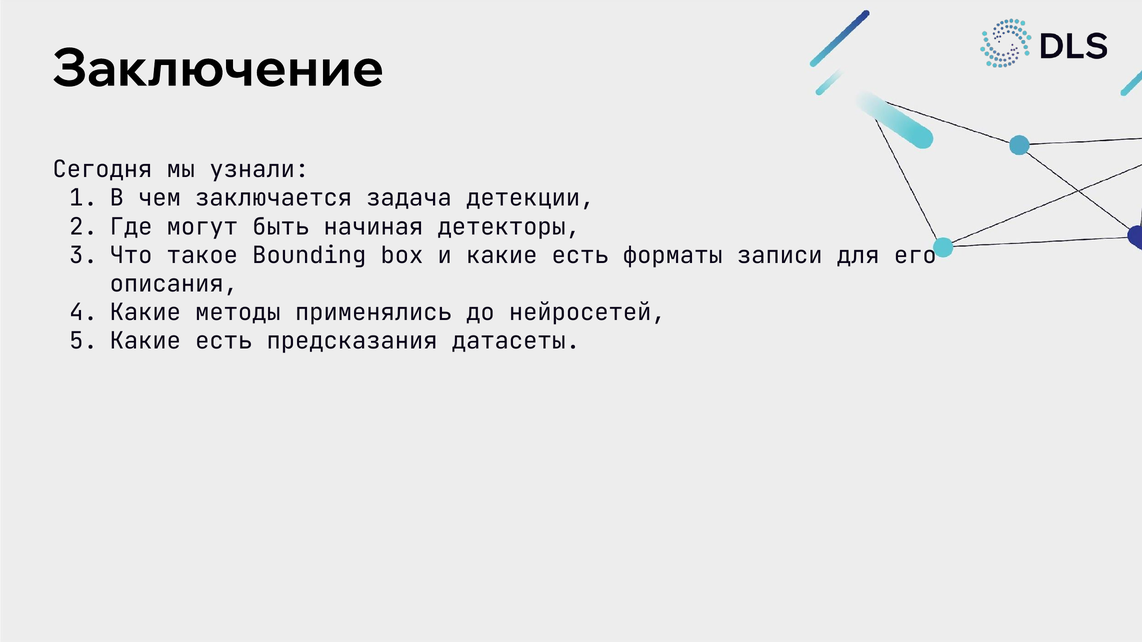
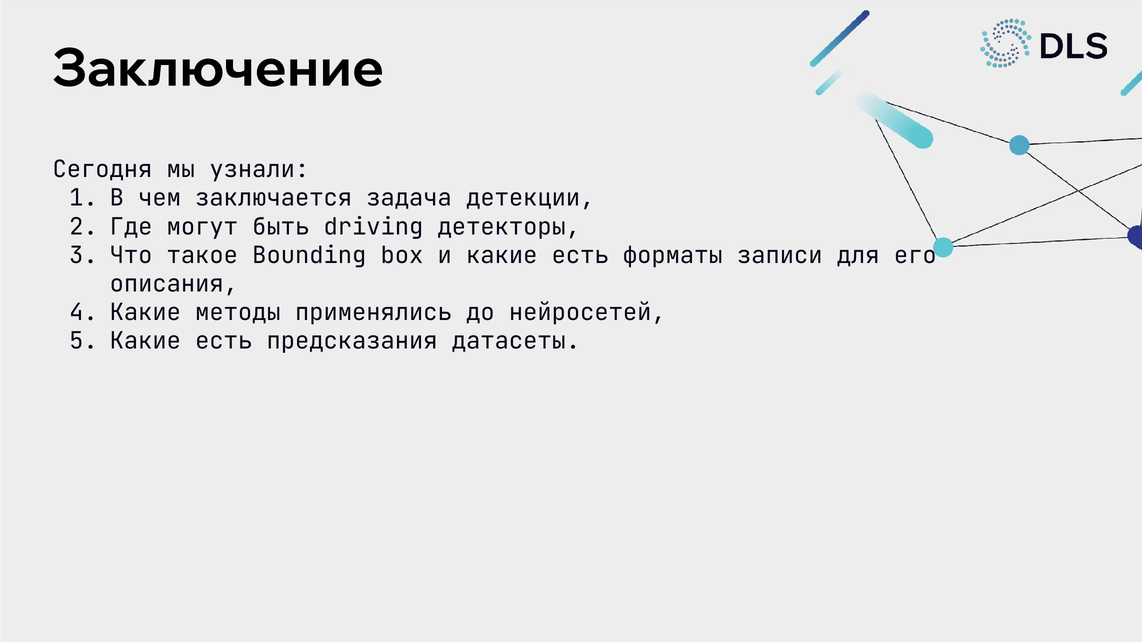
начиная: начиная -> driving
